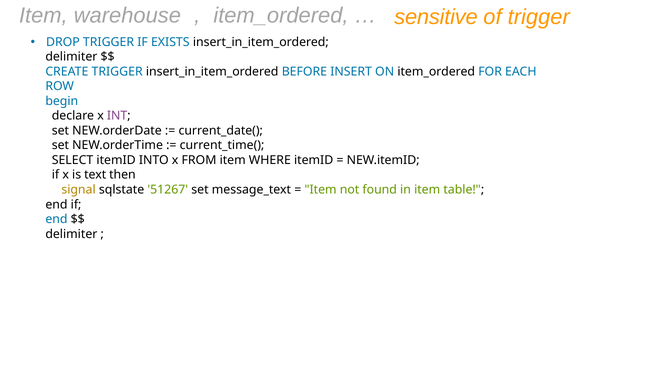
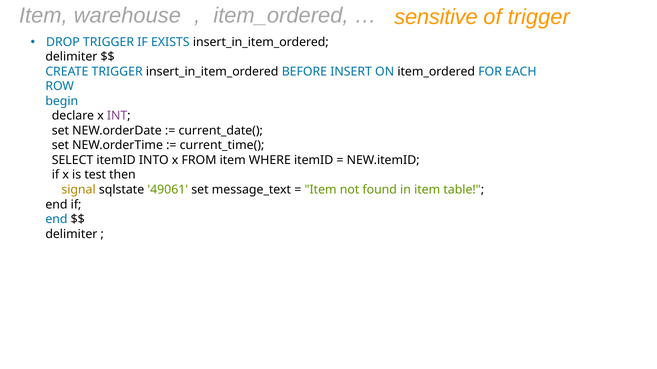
text: text -> test
51267: 51267 -> 49061
